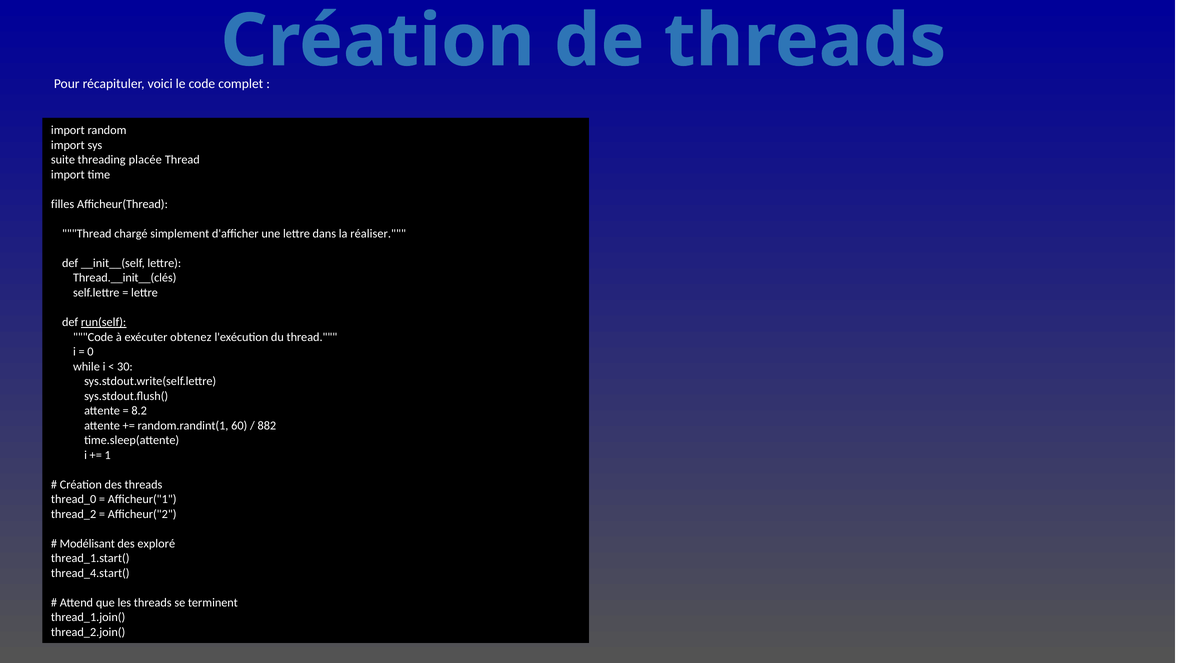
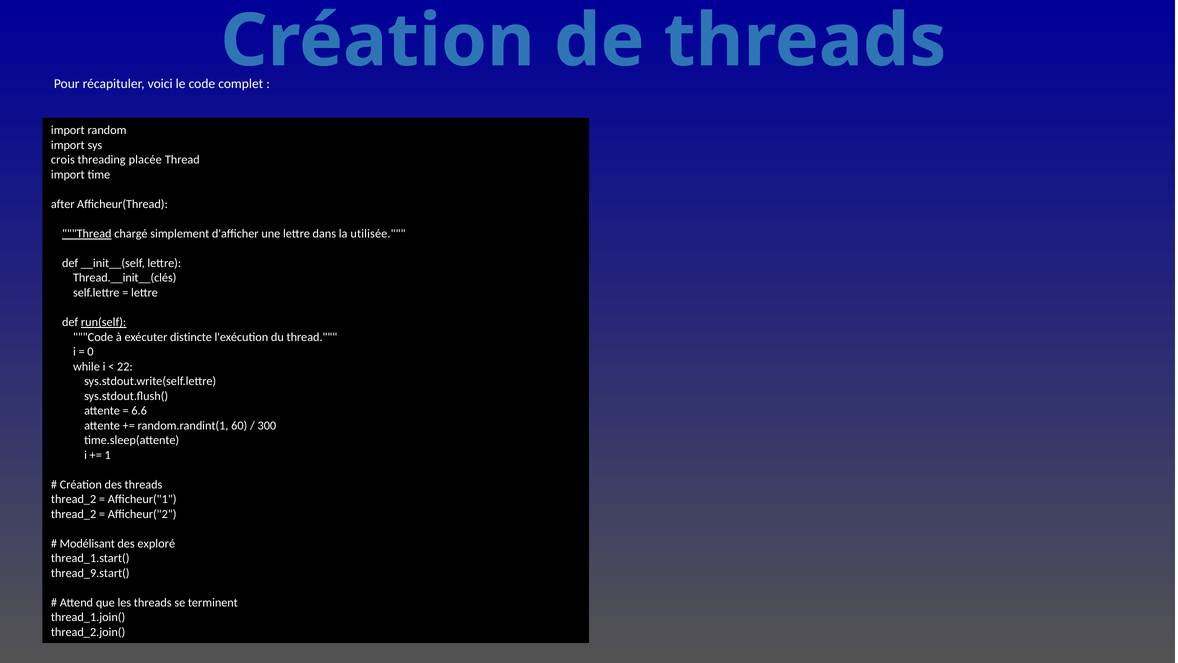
suite: suite -> crois
filles: filles -> after
Thread at (87, 234) underline: none -> present
réaliser: réaliser -> utilisée
obtenez: obtenez -> distincte
30: 30 -> 22
8.2: 8.2 -> 6.6
882: 882 -> 300
thread_0 at (74, 499): thread_0 -> thread_2
thread_4.start(: thread_4.start( -> thread_9.start(
